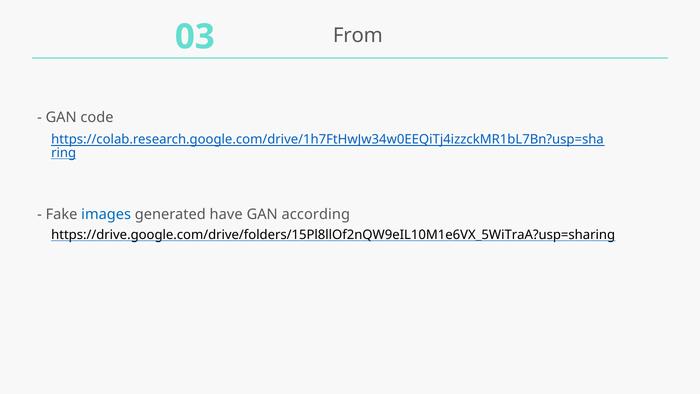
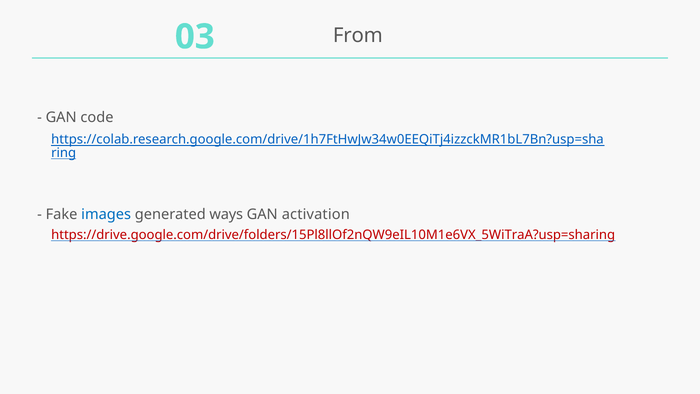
have: have -> ways
according: according -> activation
https://drive.google.com/drive/folders/15Pl8llOf2nQW9eIL10M1e6VX_5WiTraA?usp=sharing colour: black -> red
